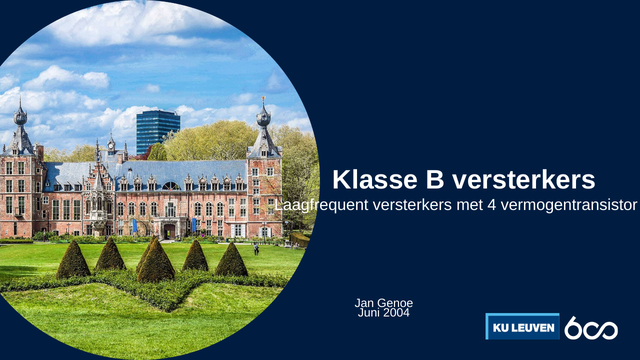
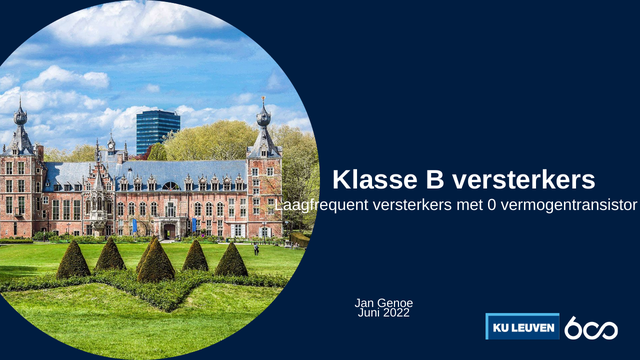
4: 4 -> 0
2004: 2004 -> 2022
